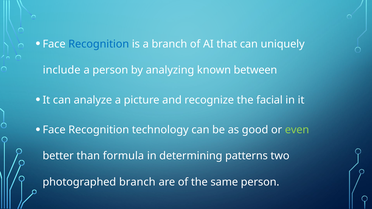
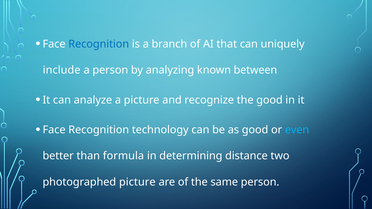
the facial: facial -> good
even colour: light green -> light blue
patterns: patterns -> distance
photographed branch: branch -> picture
